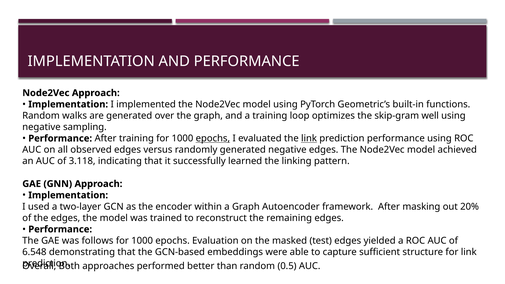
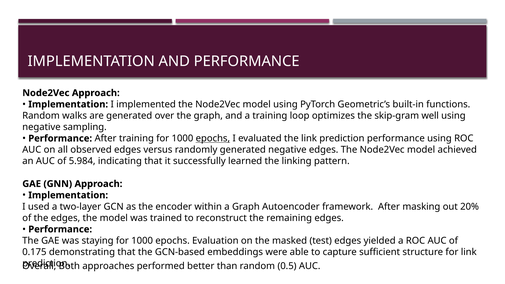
link at (309, 138) underline: present -> none
3.118: 3.118 -> 5.984
follows: follows -> staying
6.548: 6.548 -> 0.175
